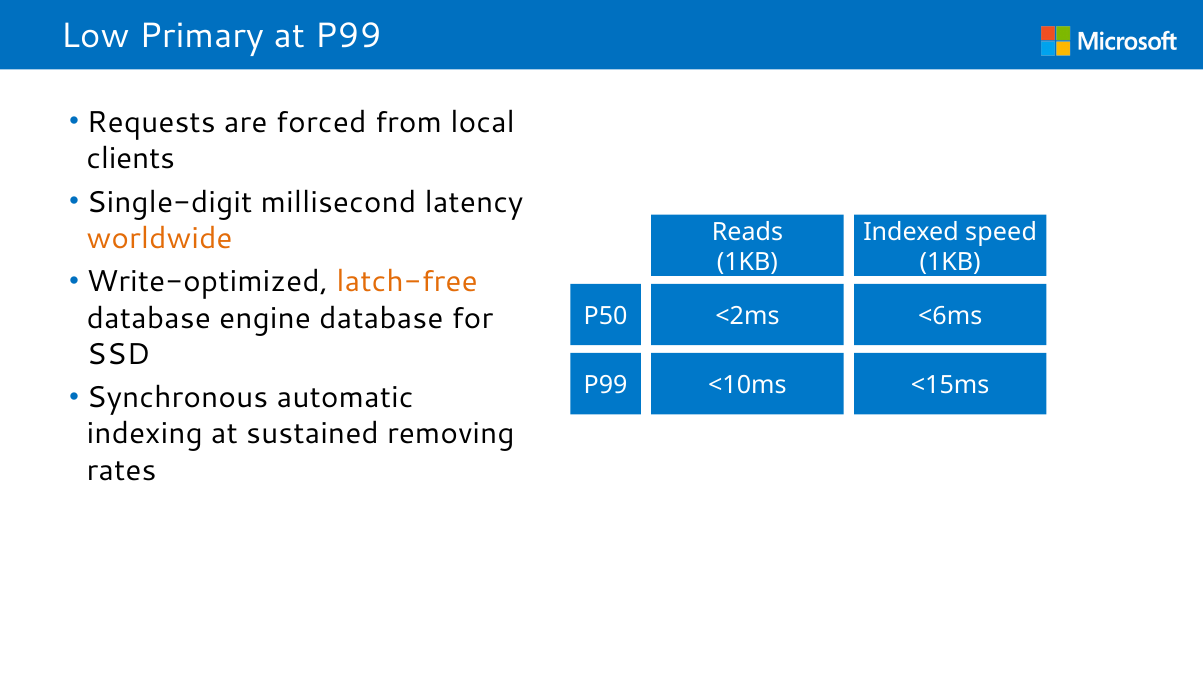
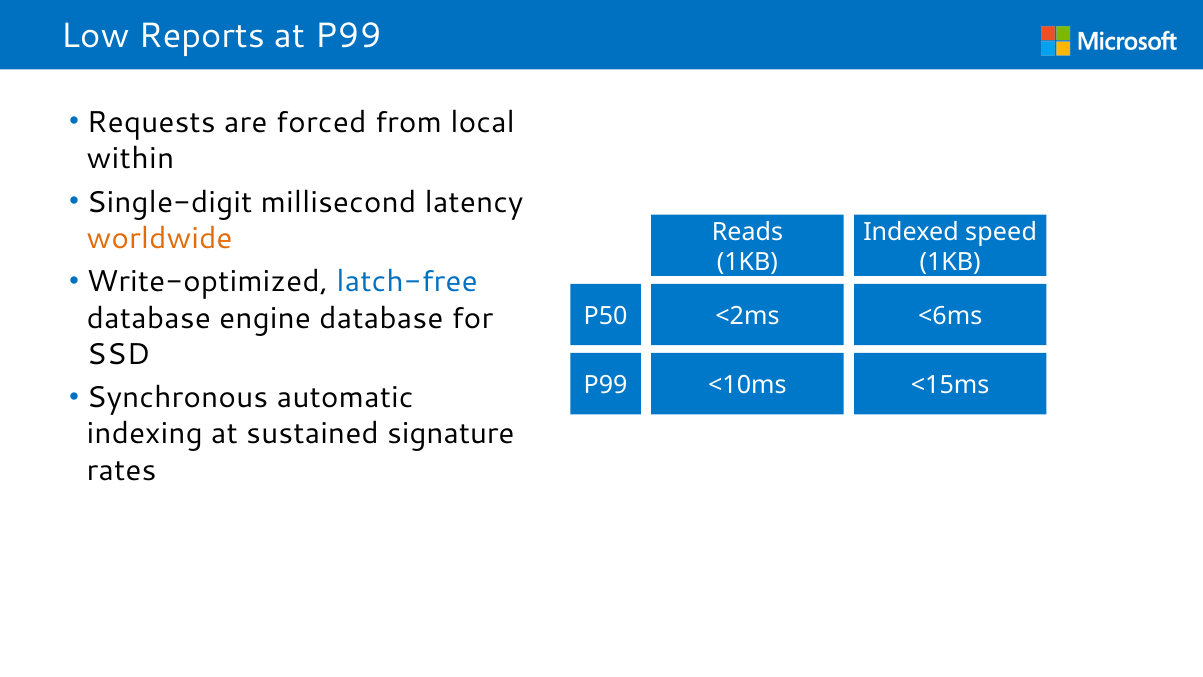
Primary: Primary -> Reports
clients: clients -> within
latch-free colour: orange -> blue
removing: removing -> signature
